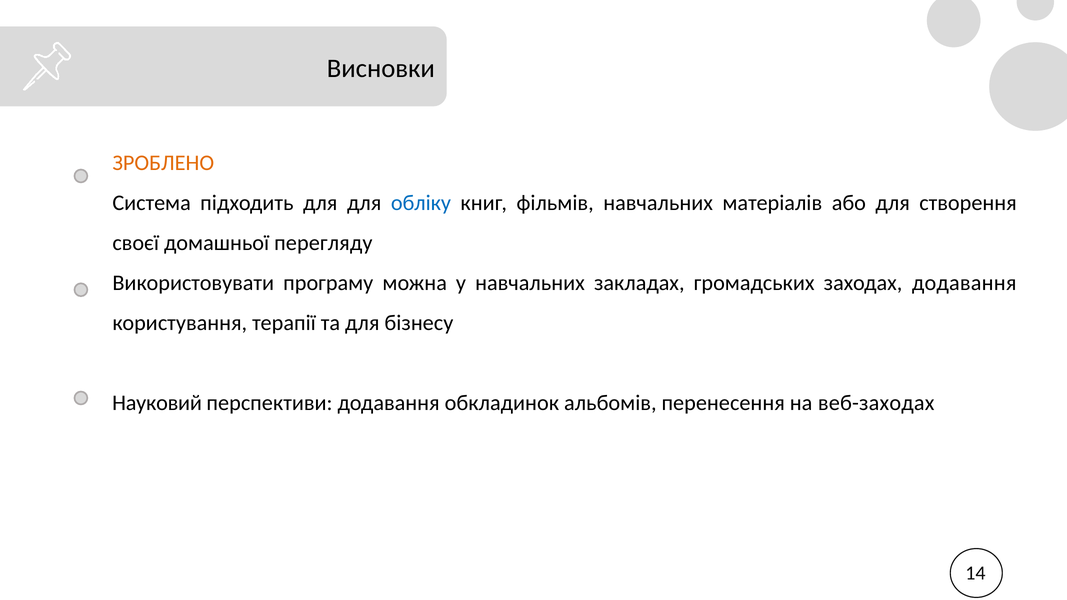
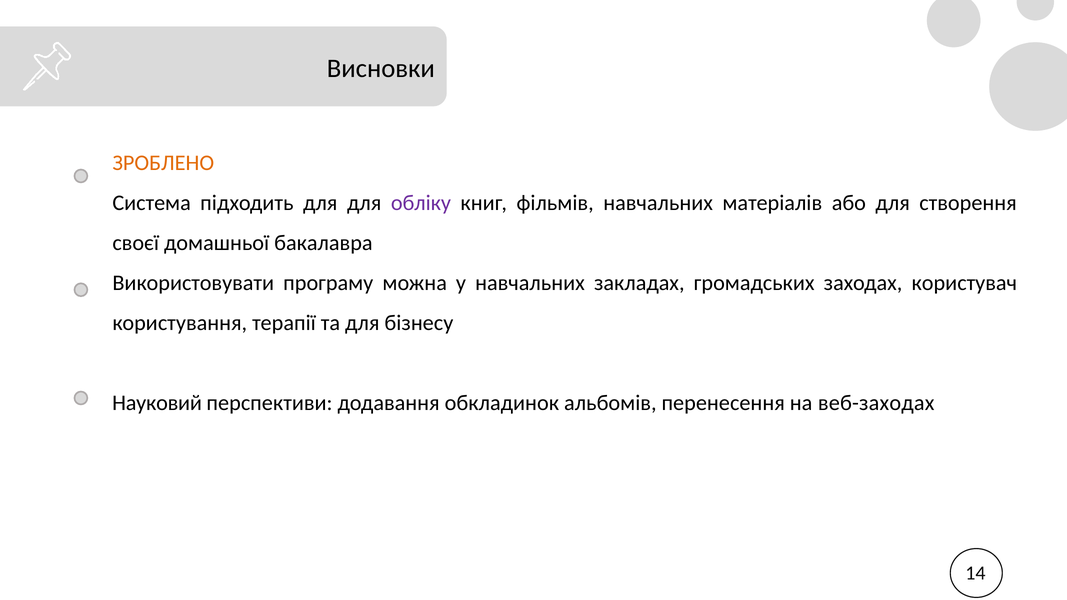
обліку colour: blue -> purple
перегляду: перегляду -> бакалавра
заходах додавання: додавання -> користувач
